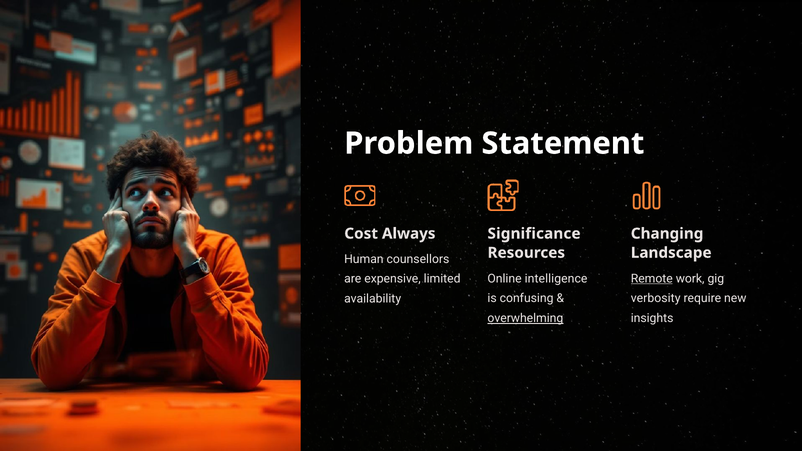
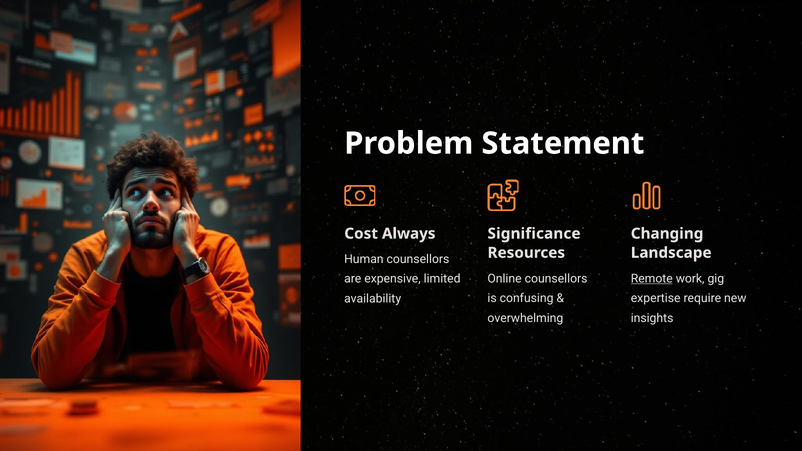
Online intelligence: intelligence -> counsellors
verbosity: verbosity -> expertise
overwhelming underline: present -> none
